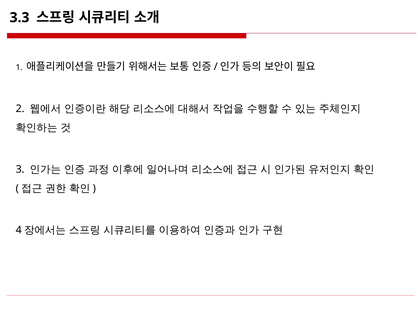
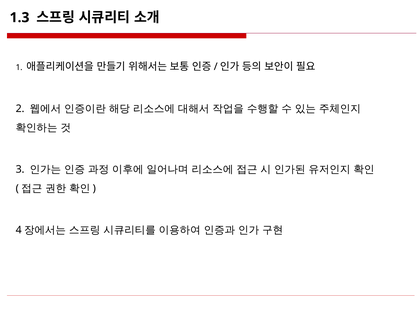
3.3: 3.3 -> 1.3
